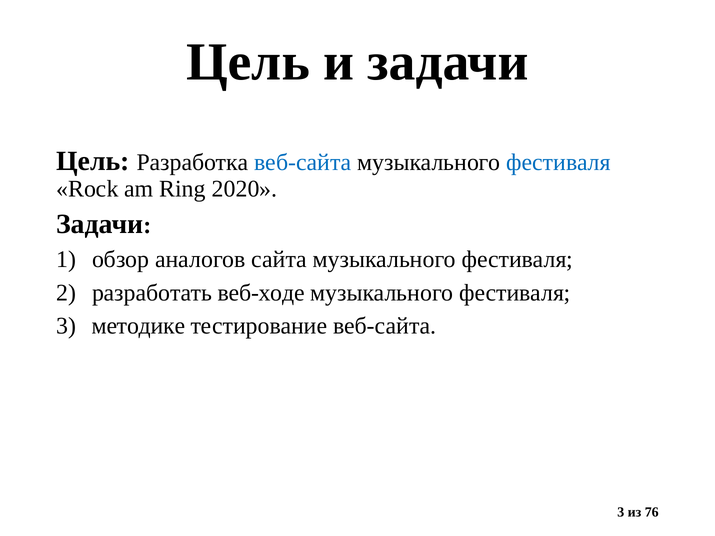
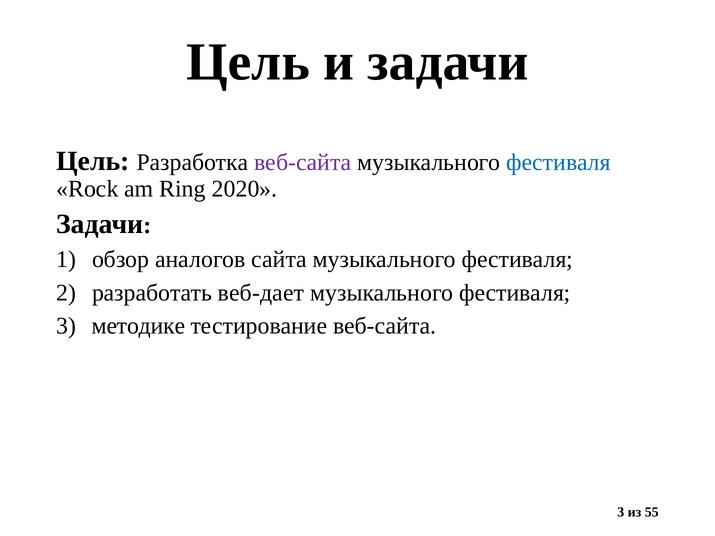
веб-сайта at (303, 162) colour: blue -> purple
веб-ходе: веб-ходе -> веб-дает
76: 76 -> 55
